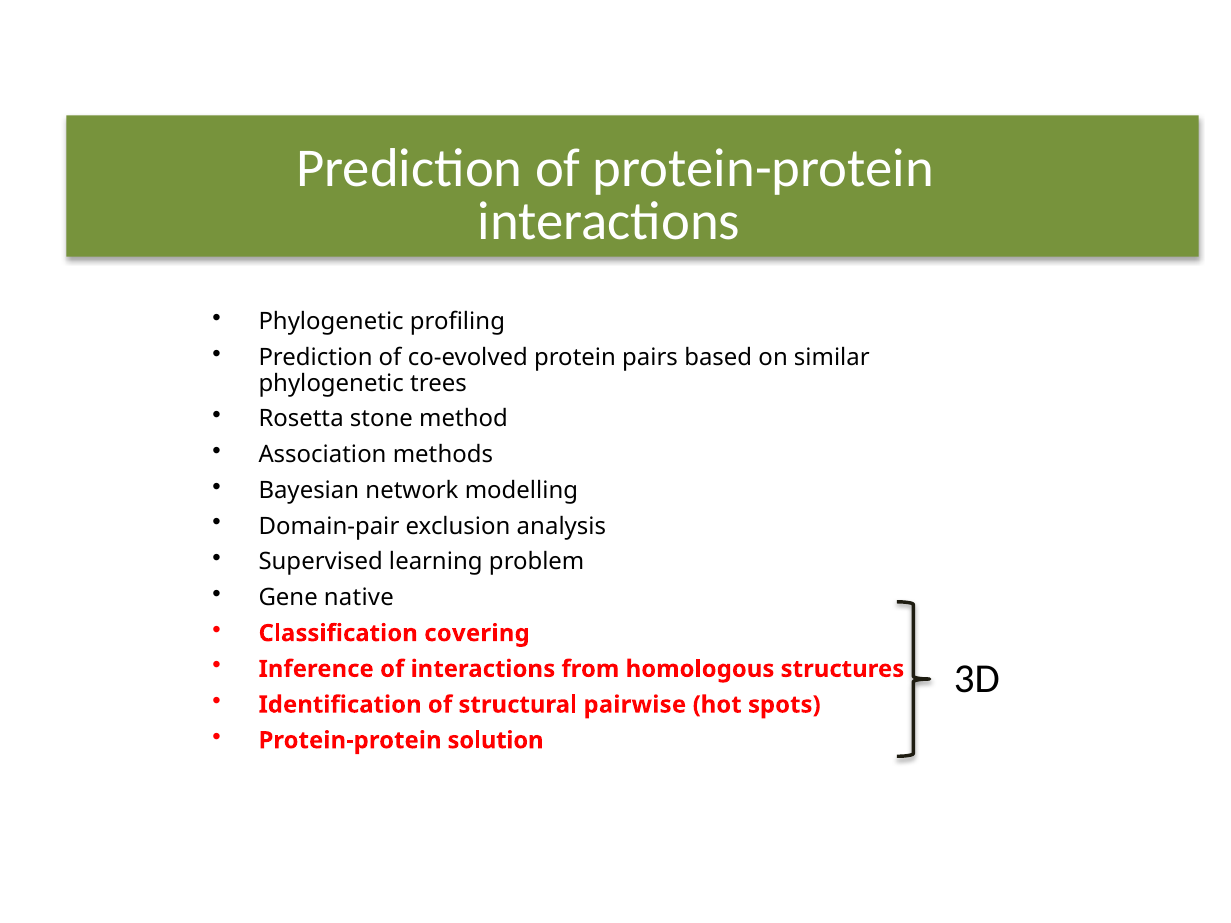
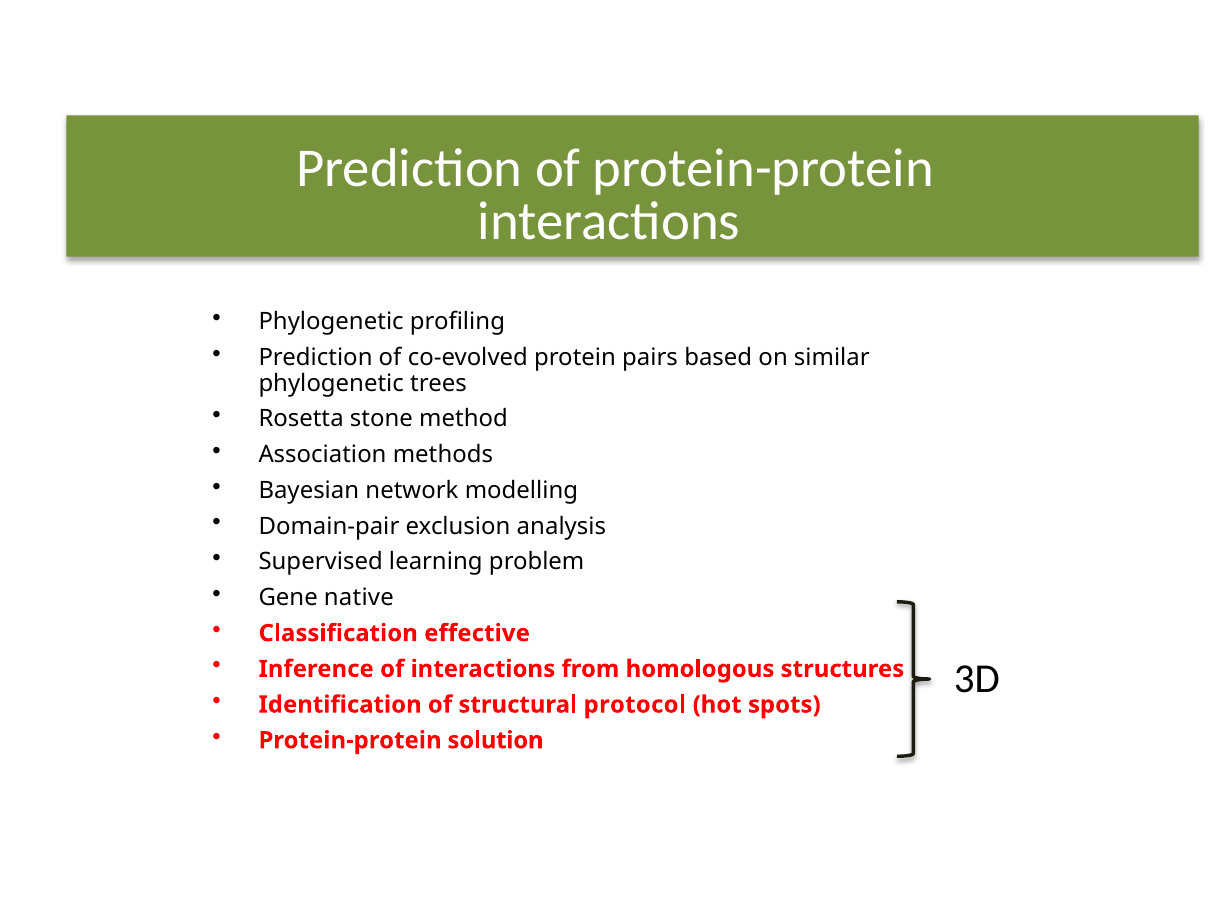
covering: covering -> effective
pairwise: pairwise -> protocol
